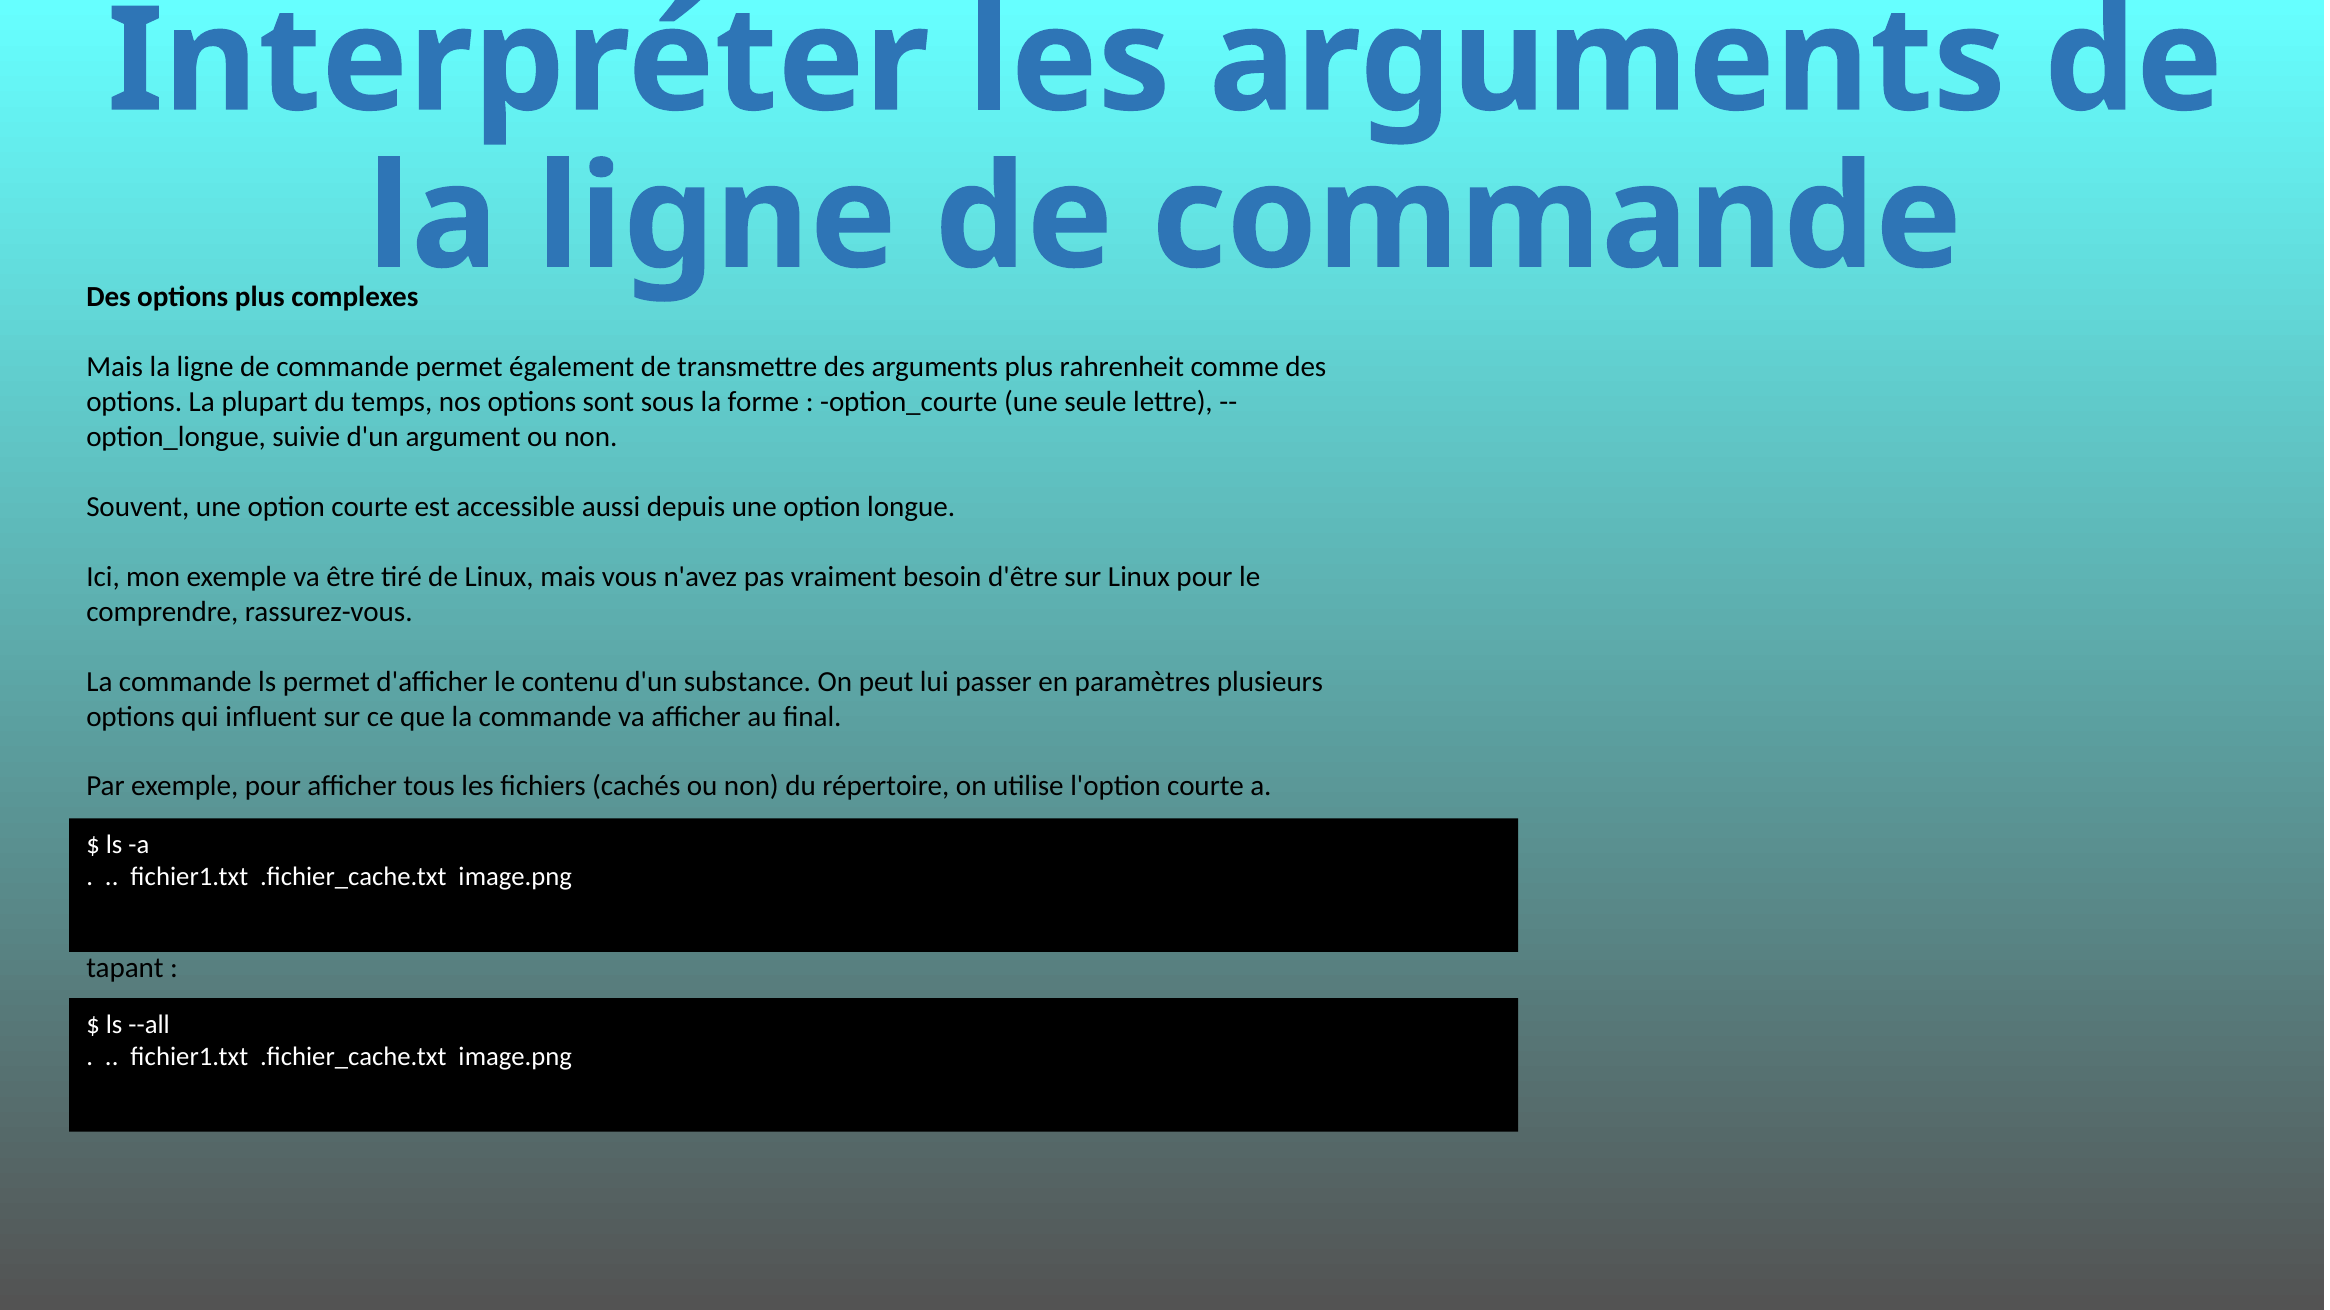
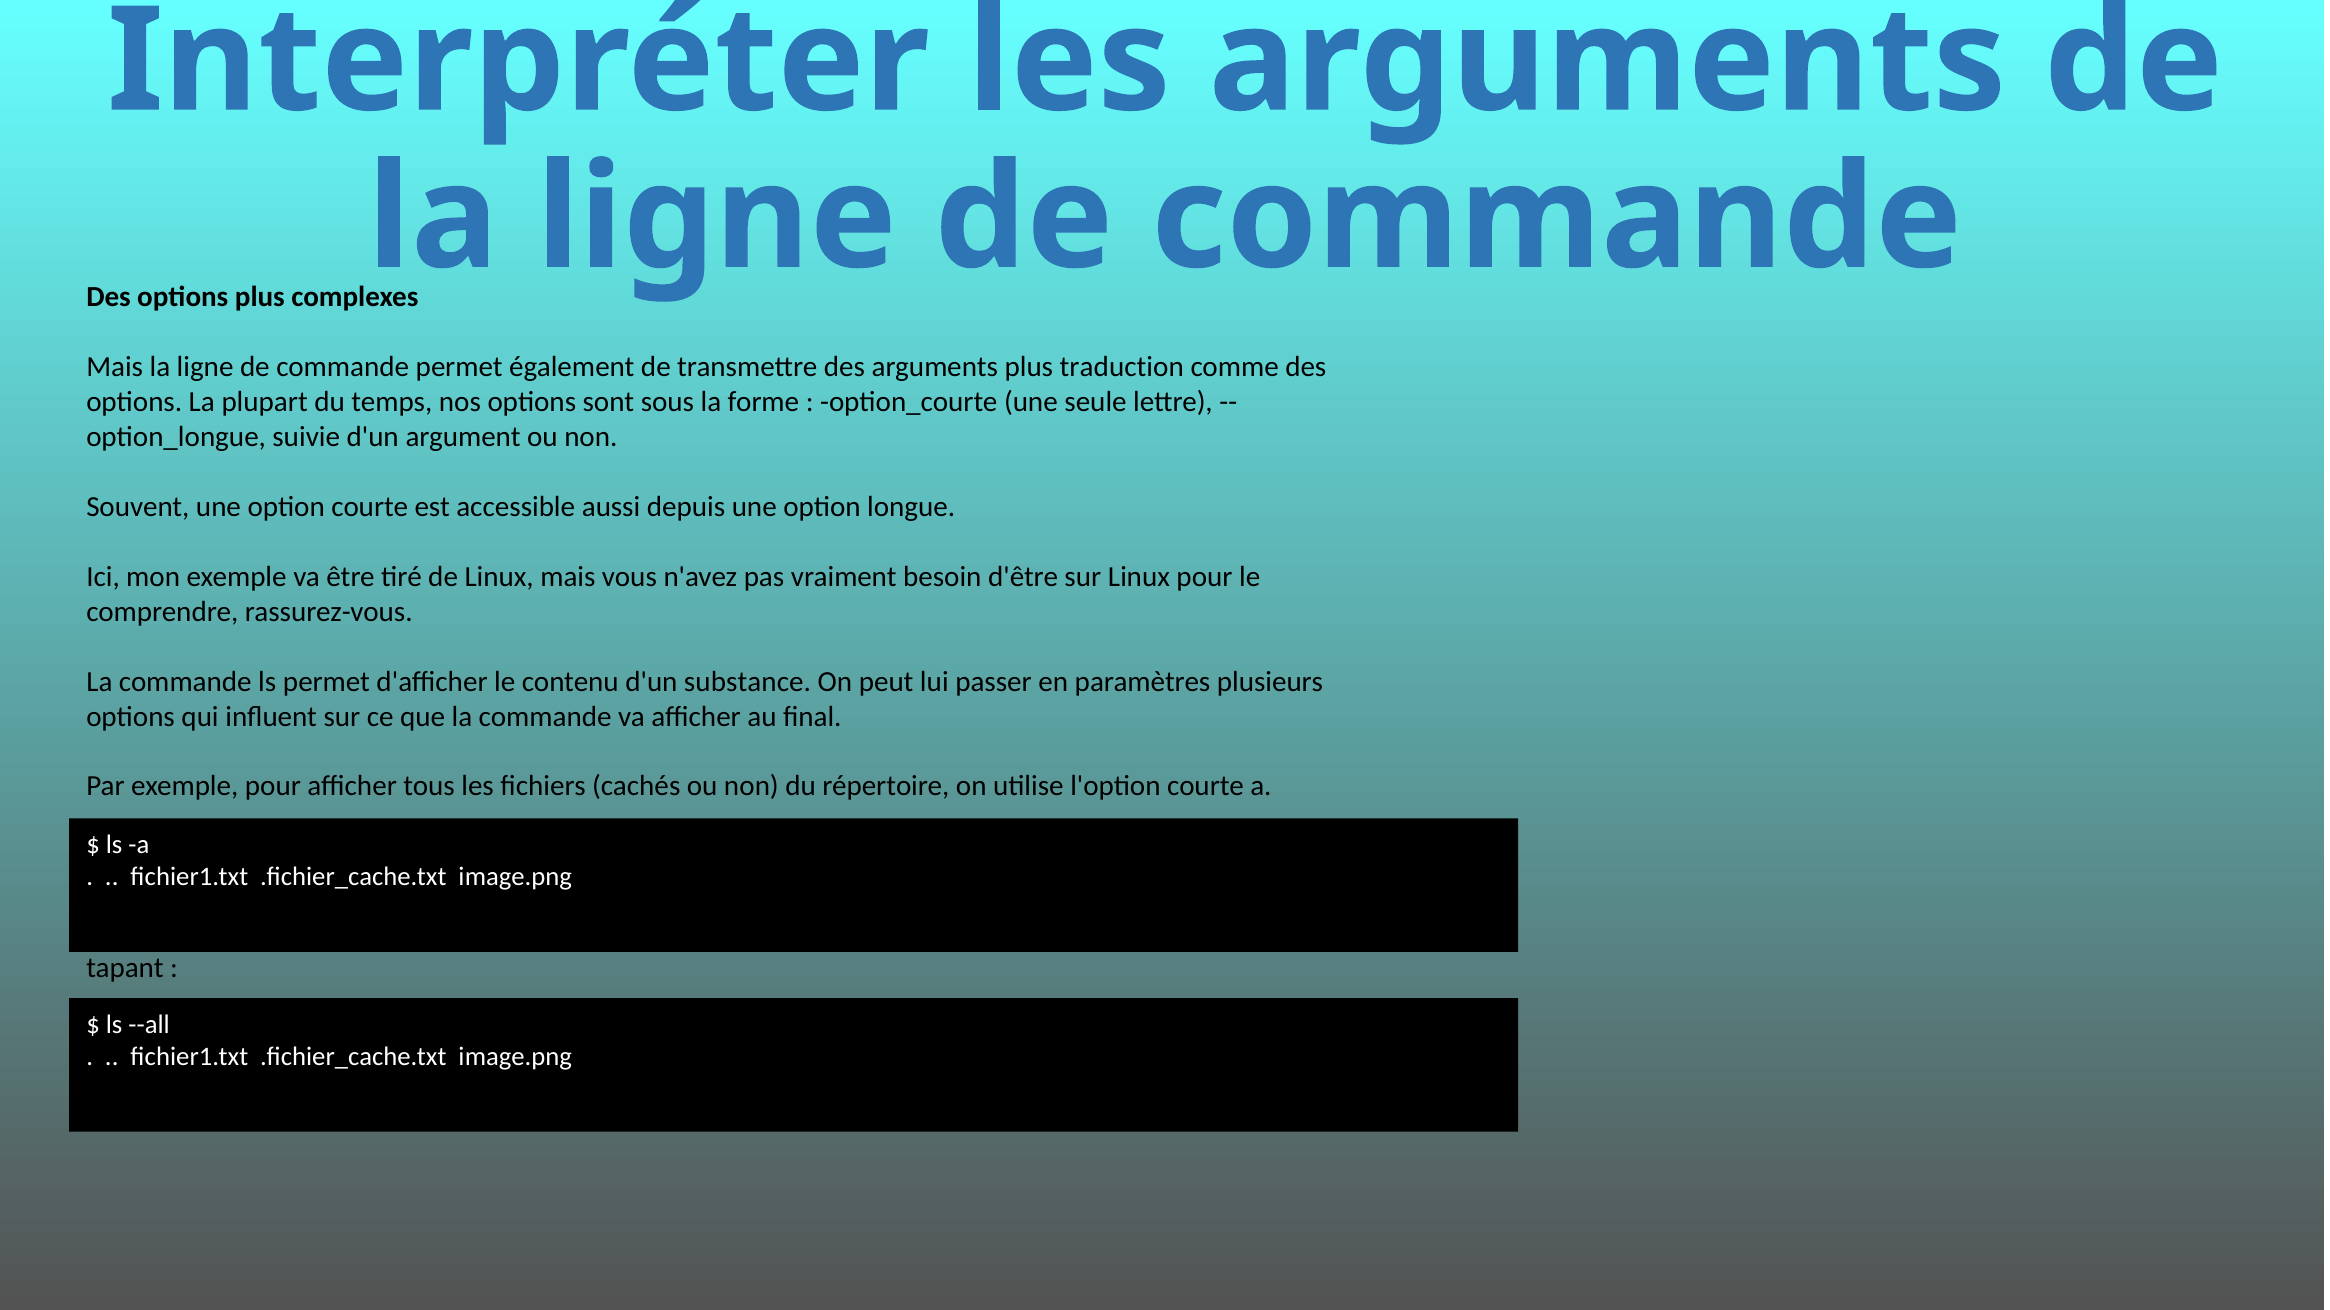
rahrenheit: rahrenheit -> traduction
